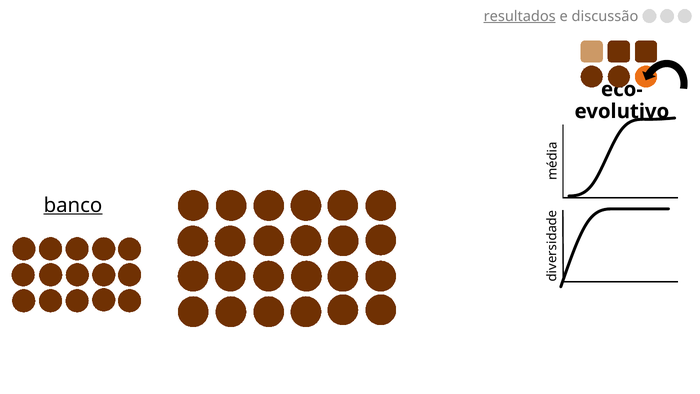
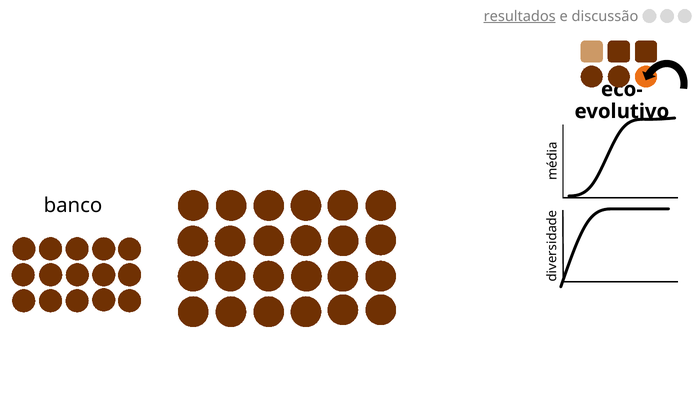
banco underline: present -> none
